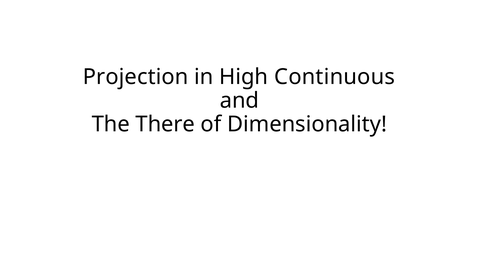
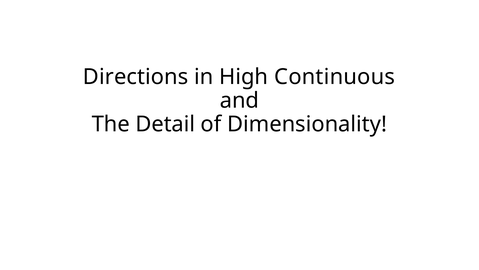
Projection: Projection -> Directions
There: There -> Detail
